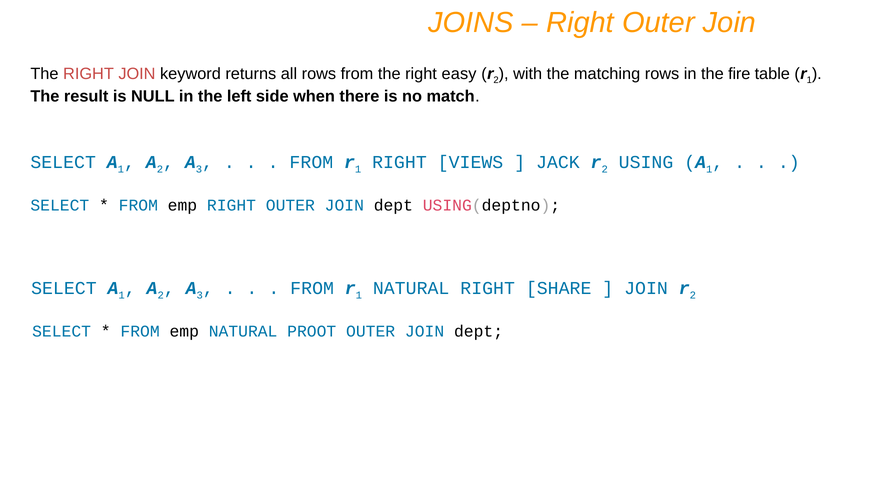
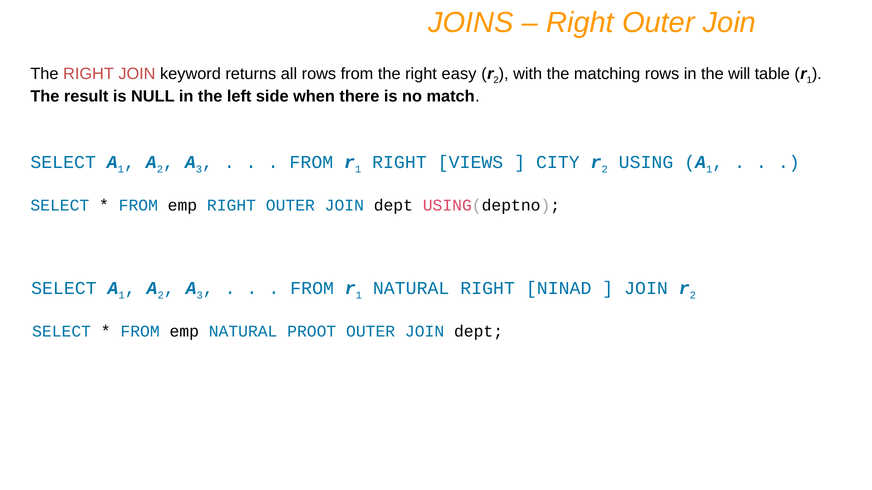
fire: fire -> will
JACK: JACK -> CITY
SHARE: SHARE -> NINAD
